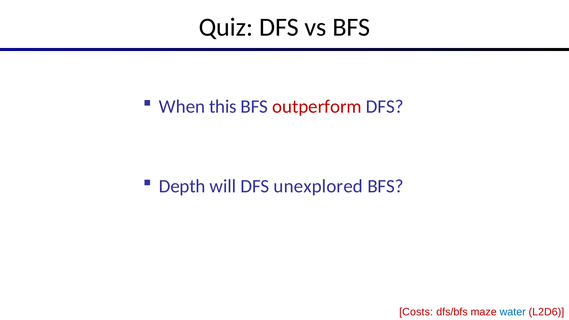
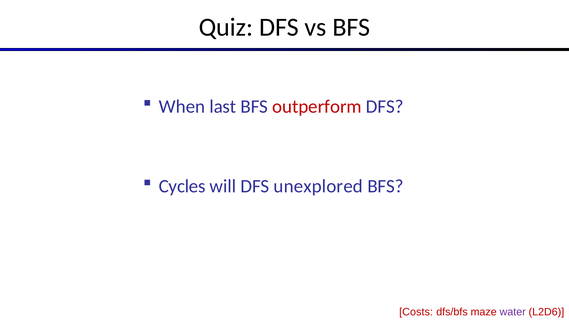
this: this -> last
Depth: Depth -> Cycles
water colour: blue -> purple
